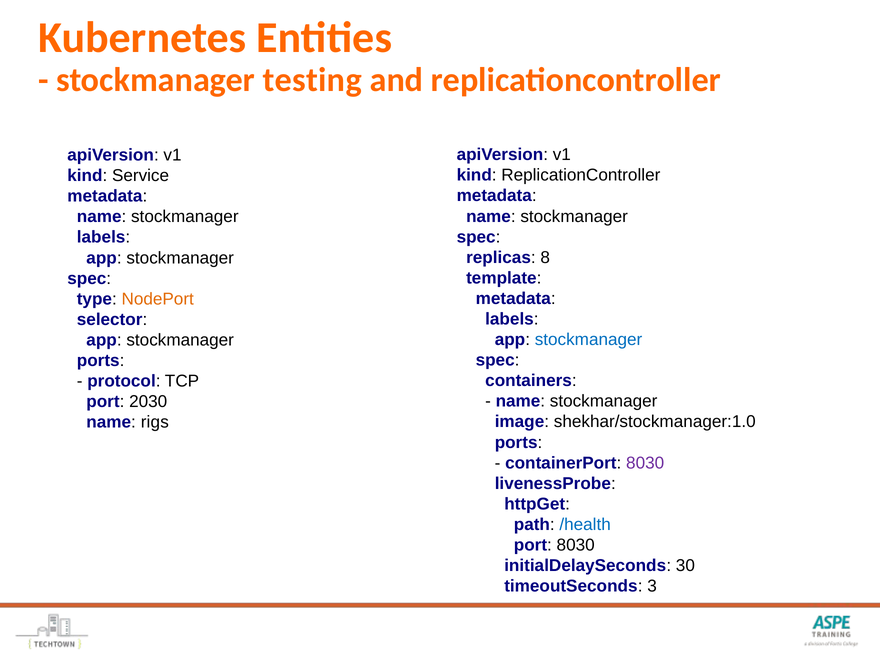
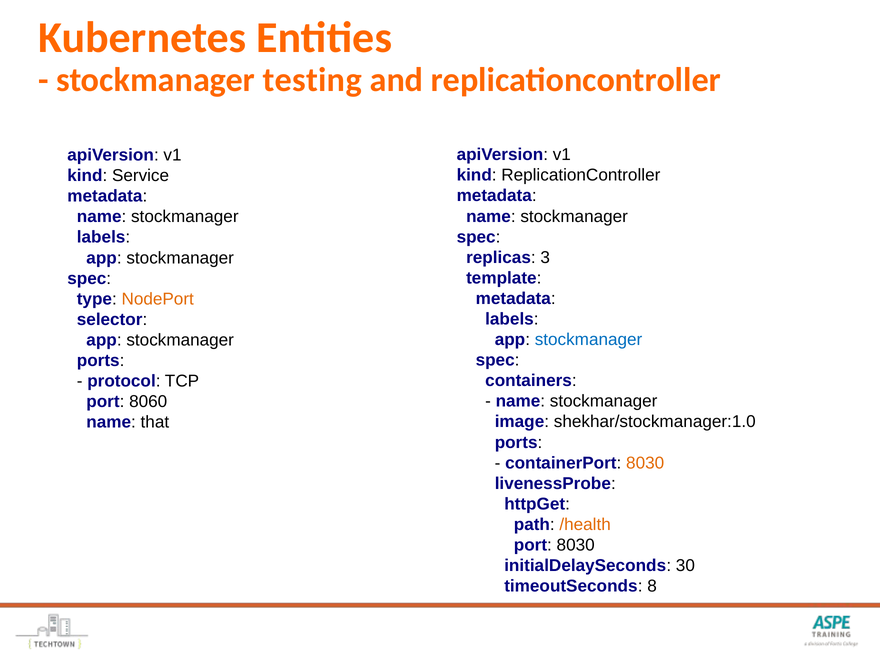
8: 8 -> 3
2030: 2030 -> 8060
rigs: rigs -> that
8030 at (645, 463) colour: purple -> orange
/health colour: blue -> orange
3: 3 -> 8
